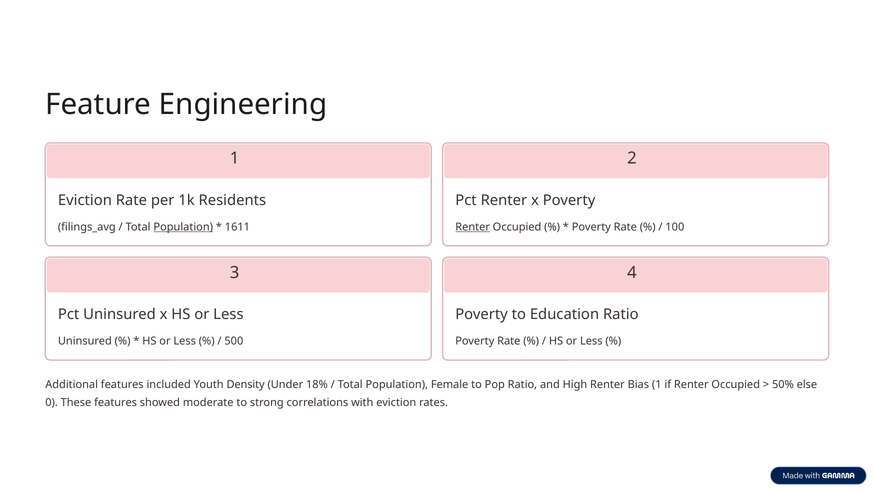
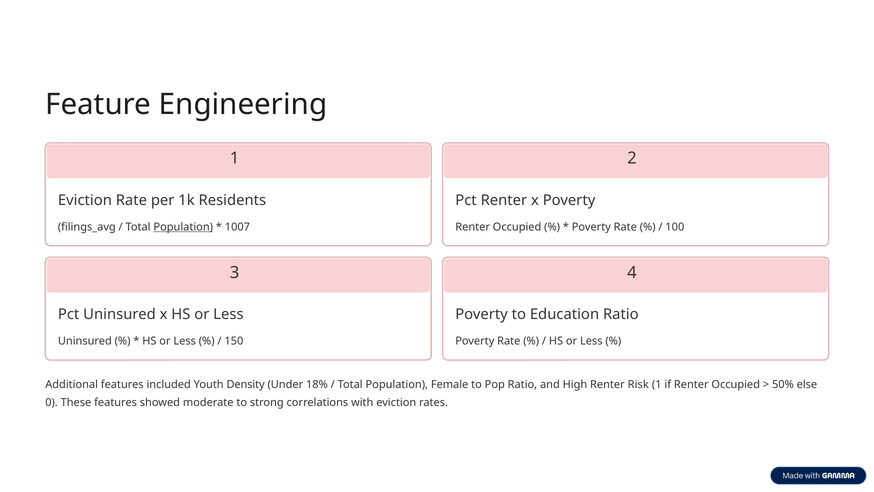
1611: 1611 -> 1007
Renter at (473, 227) underline: present -> none
500: 500 -> 150
Bias: Bias -> Risk
